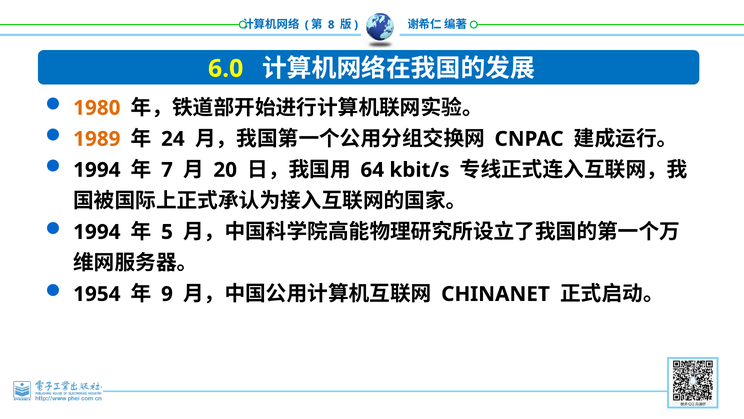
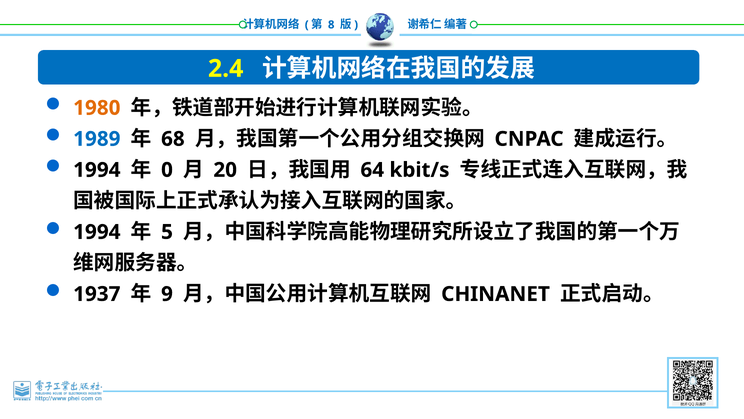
6.0: 6.0 -> 2.4
1989 colour: orange -> blue
24: 24 -> 68
7: 7 -> 0
1954: 1954 -> 1937
